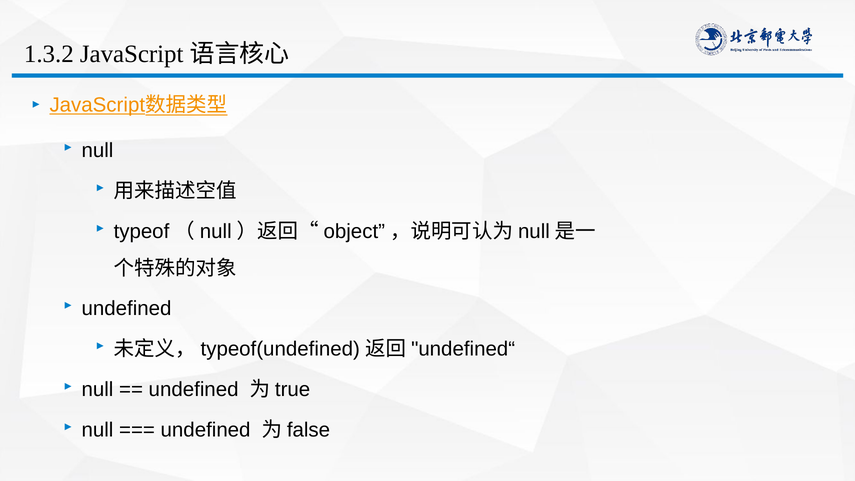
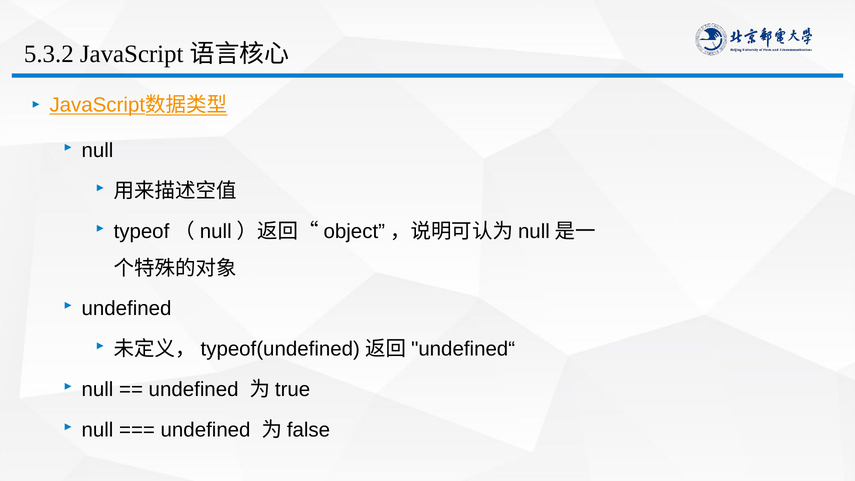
1.3.2: 1.3.2 -> 5.3.2
